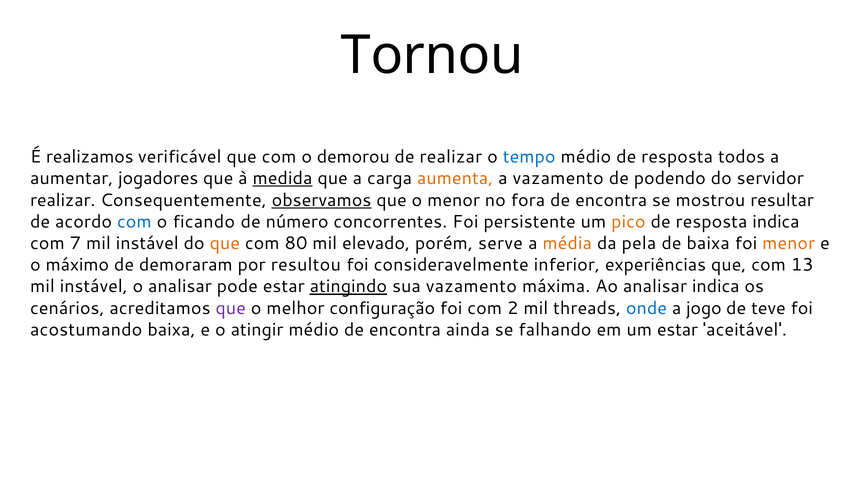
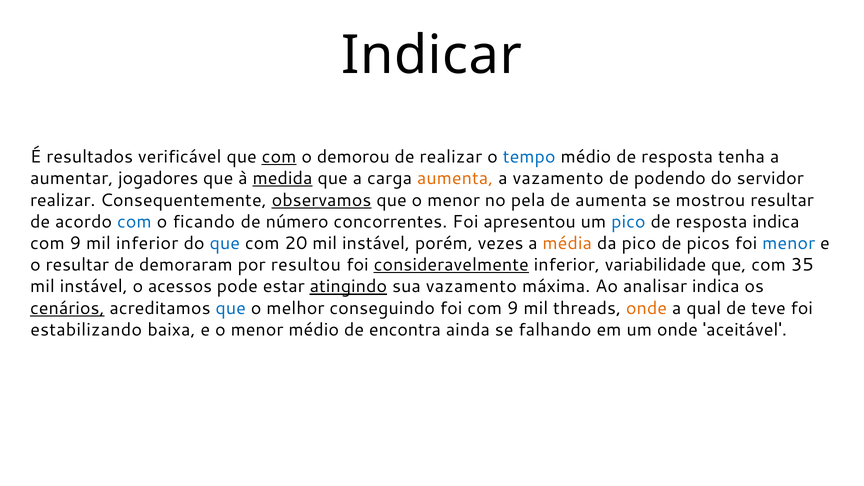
Tornou: Tornou -> Indicar
realizamos: realizamos -> resultados
com at (279, 157) underline: none -> present
todos: todos -> tenha
fora: fora -> pela
encontra at (611, 200): encontra -> aumenta
persistente: persistente -> apresentou
pico at (628, 222) colour: orange -> blue
7 at (75, 243): 7 -> 9
instável at (147, 243): instável -> inferior
que at (225, 243) colour: orange -> blue
80: 80 -> 20
elevado at (376, 243): elevado -> instável
serve: serve -> vezes
da pela: pela -> pico
de baixa: baixa -> picos
menor at (789, 243) colour: orange -> blue
o máximo: máximo -> resultar
consideravelmente underline: none -> present
experiências: experiências -> variabilidade
13: 13 -> 35
o analisar: analisar -> acessos
cenários underline: none -> present
que at (231, 308) colour: purple -> blue
configuração: configuração -> conseguindo
foi com 2: 2 -> 9
onde at (646, 308) colour: blue -> orange
jogo: jogo -> qual
acostumando: acostumando -> estabilizando
e o atingir: atingir -> menor
um estar: estar -> onde
